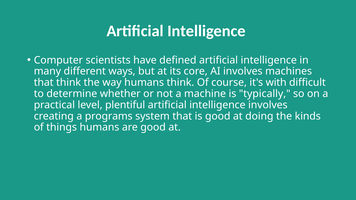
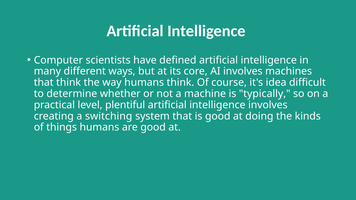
with: with -> idea
programs: programs -> switching
